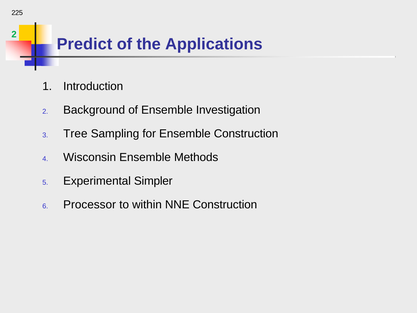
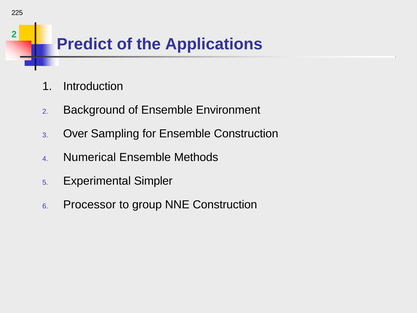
Investigation: Investigation -> Environment
Tree: Tree -> Over
Wisconsin: Wisconsin -> Numerical
within: within -> group
